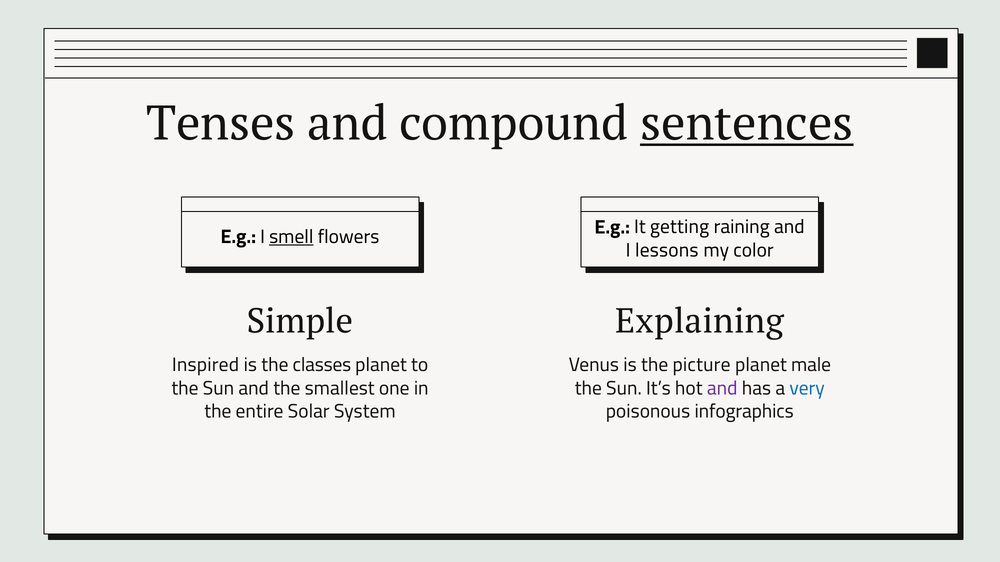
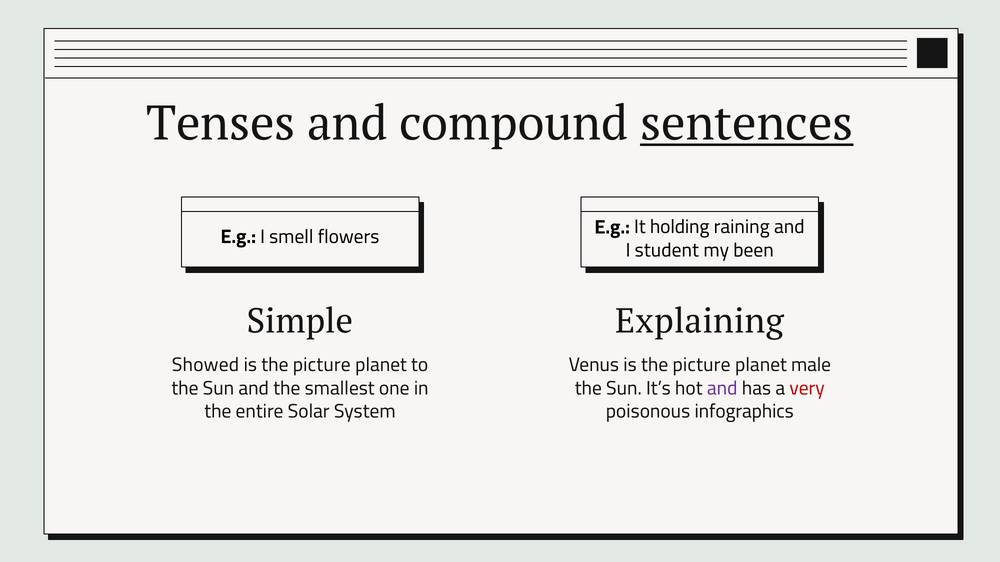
getting: getting -> holding
smell underline: present -> none
lessons: lessons -> student
color: color -> been
Inspired: Inspired -> Showed
classes at (322, 365): classes -> picture
very colour: blue -> red
